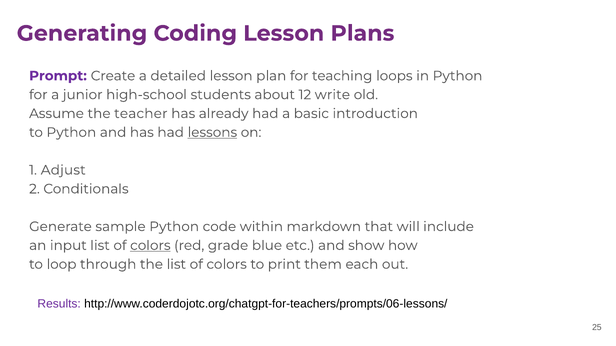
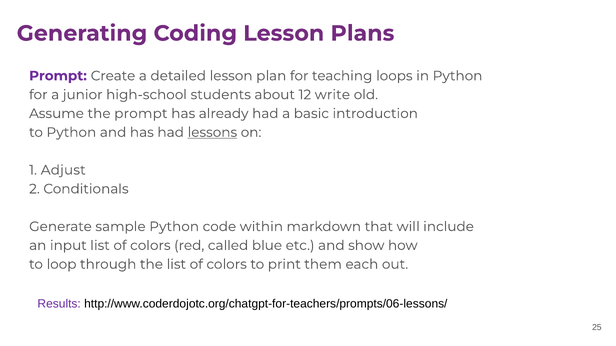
the teacher: teacher -> prompt
colors at (150, 246) underline: present -> none
grade: grade -> called
